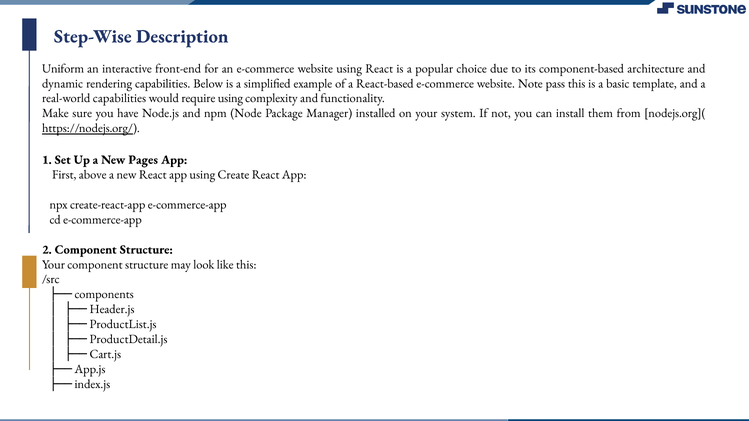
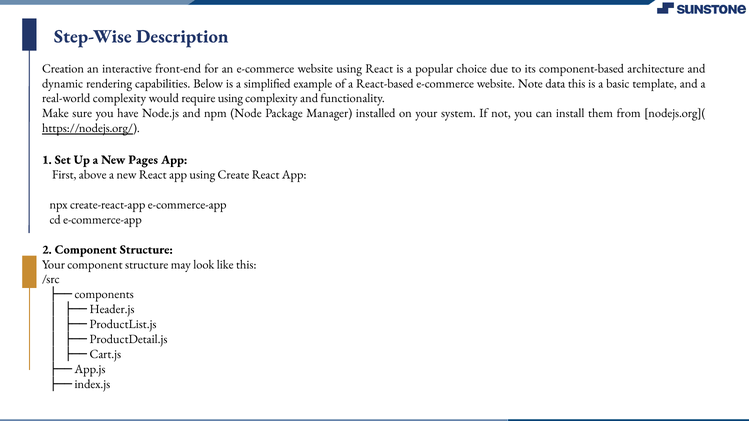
Uniform: Uniform -> Creation
pass: pass -> data
real-world capabilities: capabilities -> complexity
